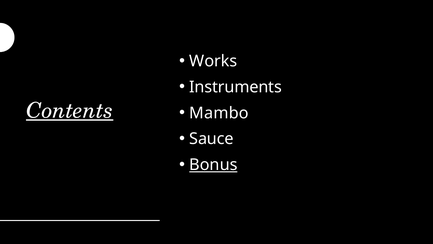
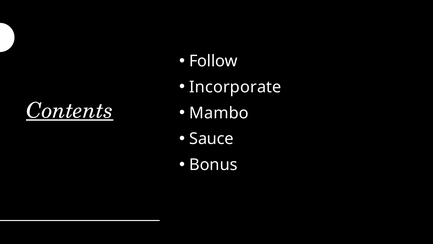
Works: Works -> Follow
Instruments: Instruments -> Incorporate
Bonus underline: present -> none
